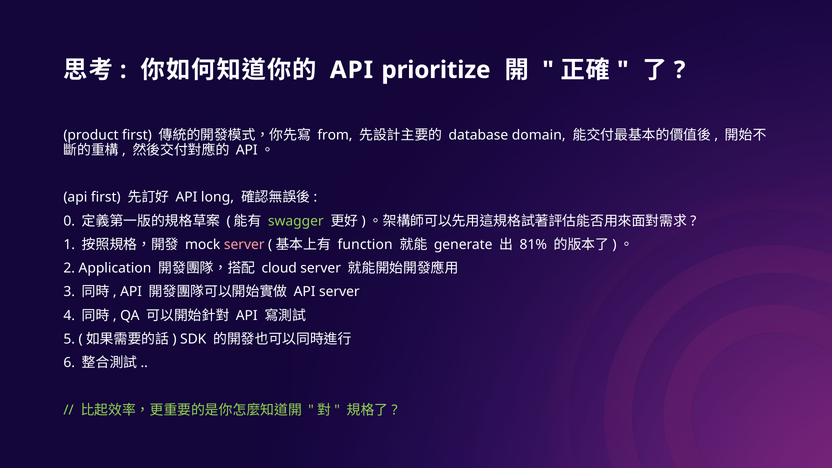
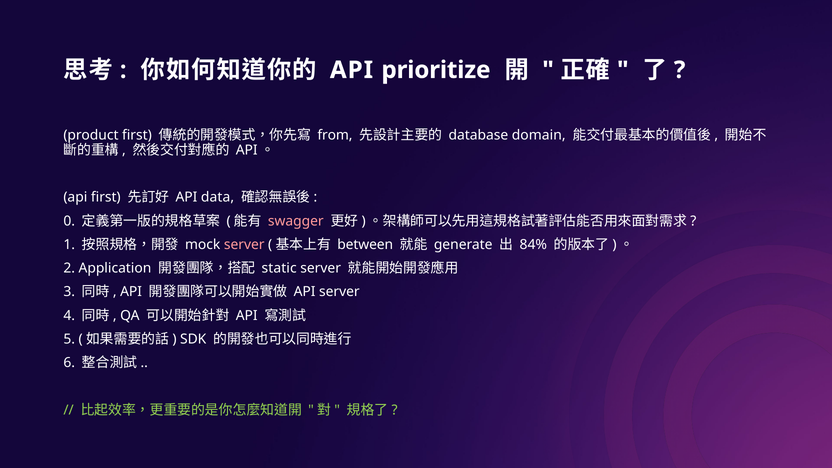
long: long -> data
swagger colour: light green -> pink
function: function -> between
81%: 81% -> 84%
cloud: cloud -> static
